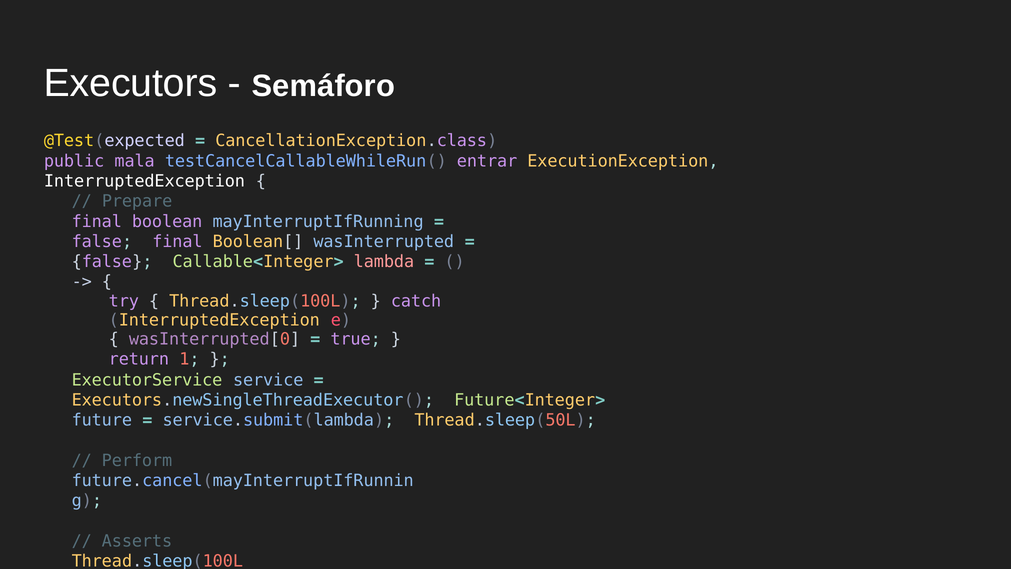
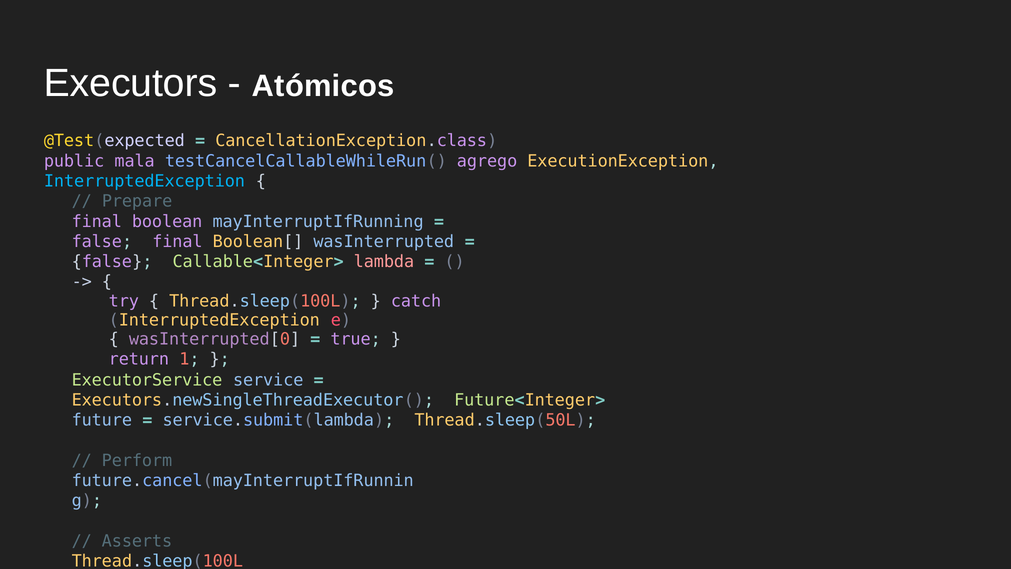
Semáforo: Semáforo -> Atómicos
entrar: entrar -> agrego
InterruptedException at (144, 181) colour: white -> light blue
